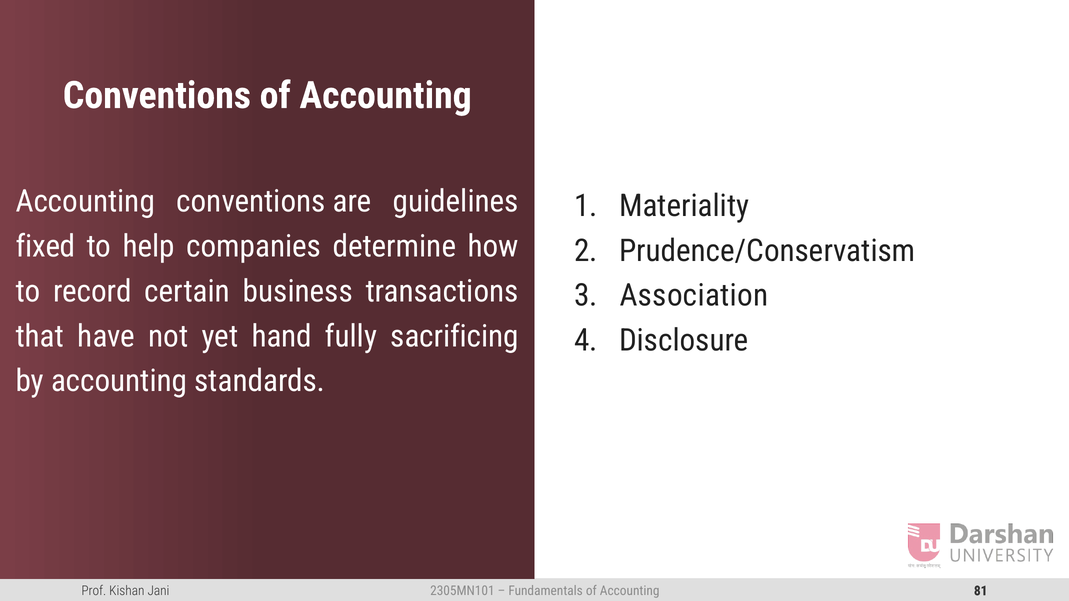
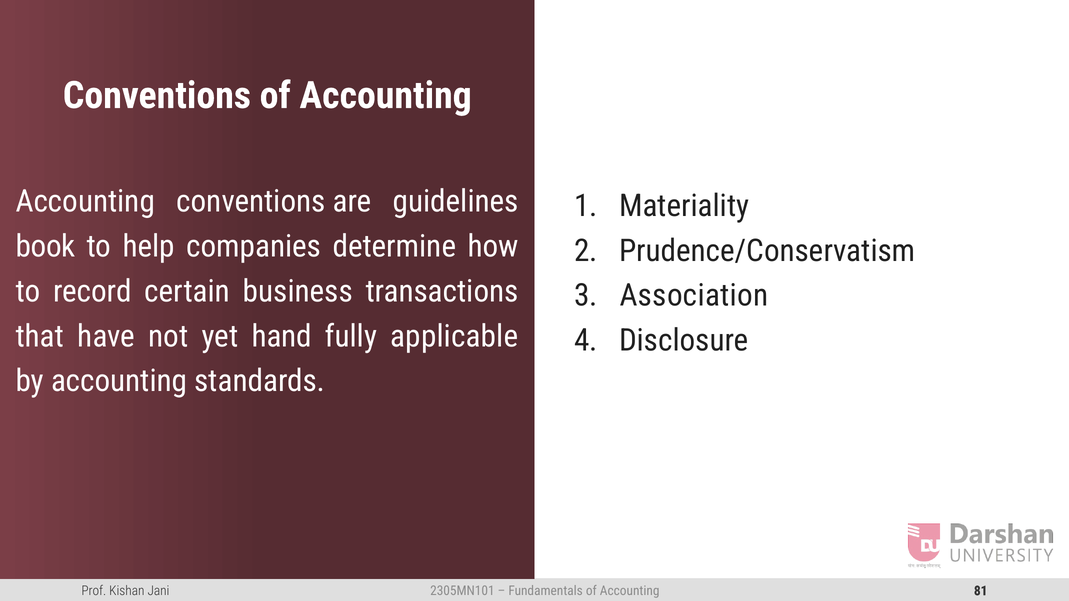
fixed: fixed -> book
sacrificing: sacrificing -> applicable
